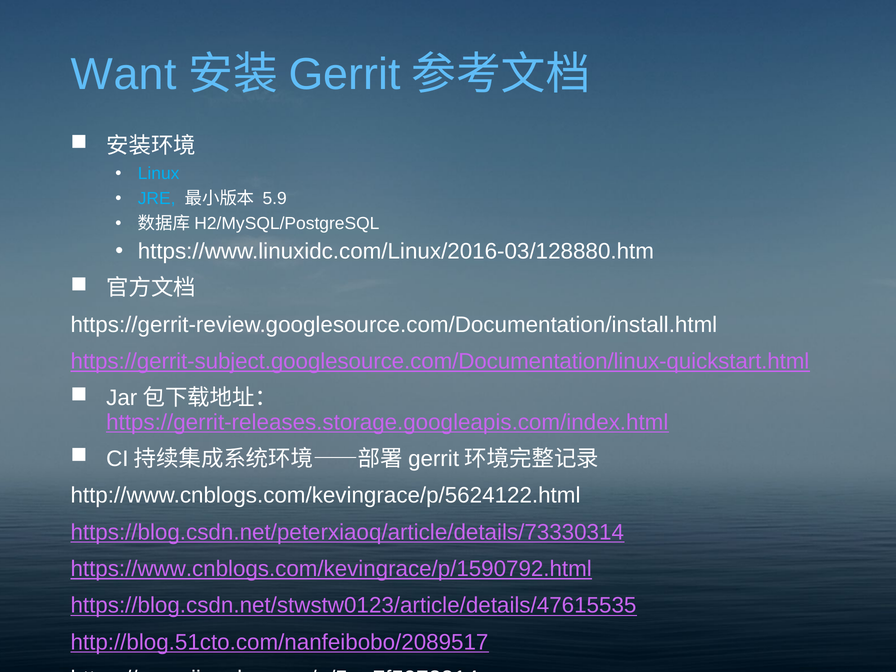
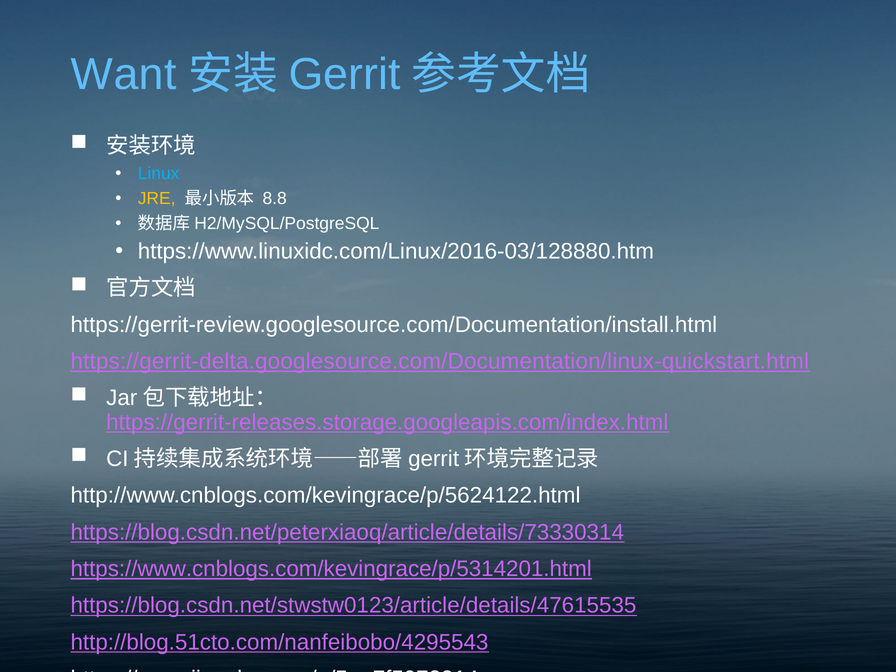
JRE colour: light blue -> yellow
5.9: 5.9 -> 8.8
https://gerrit-subject.googlesource.com/Documentation/linux-quickstart.html: https://gerrit-subject.googlesource.com/Documentation/linux-quickstart.html -> https://gerrit-delta.googlesource.com/Documentation/linux-quickstart.html
https://www.cnblogs.com/kevingrace/p/1590792.html: https://www.cnblogs.com/kevingrace/p/1590792.html -> https://www.cnblogs.com/kevingrace/p/5314201.html
http://blog.51cto.com/nanfeibobo/2089517: http://blog.51cto.com/nanfeibobo/2089517 -> http://blog.51cto.com/nanfeibobo/4295543
